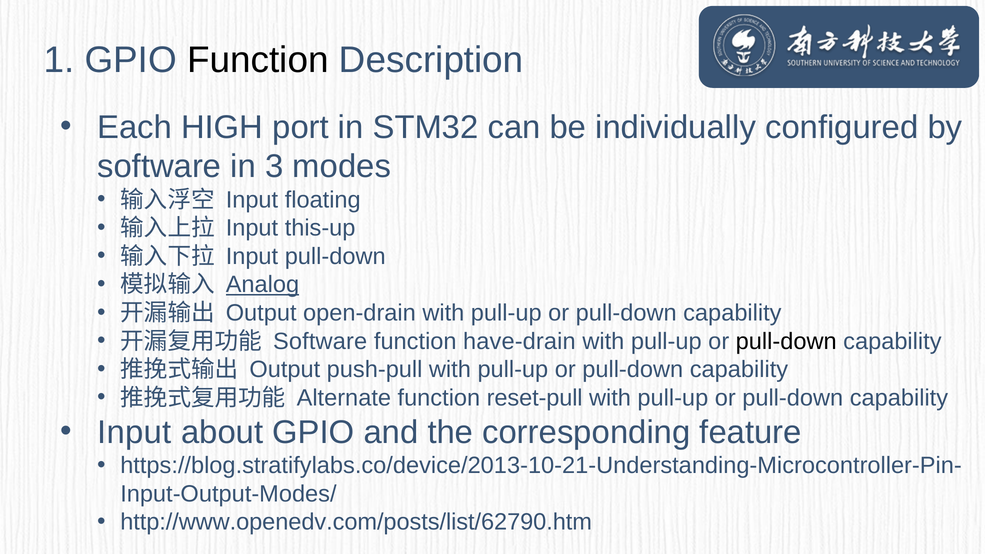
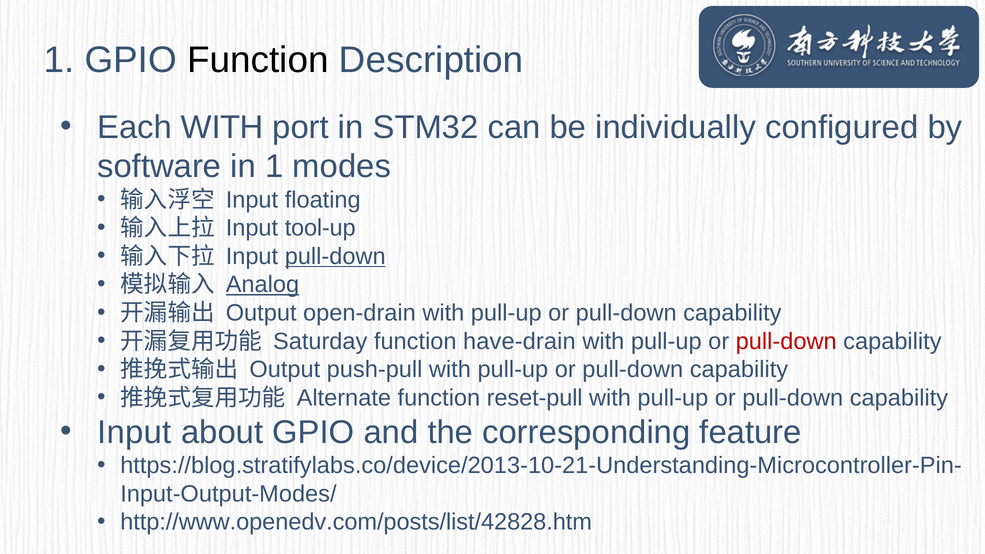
Each HIGH: HIGH -> WITH
in 3: 3 -> 1
this-up: this-up -> tool-up
pull-down at (335, 256) underline: none -> present
Software at (320, 341): Software -> Saturday
pull-down at (786, 341) colour: black -> red
http://www.openedv.com/posts/list/62790.htm: http://www.openedv.com/posts/list/62790.htm -> http://www.openedv.com/posts/list/42828.htm
